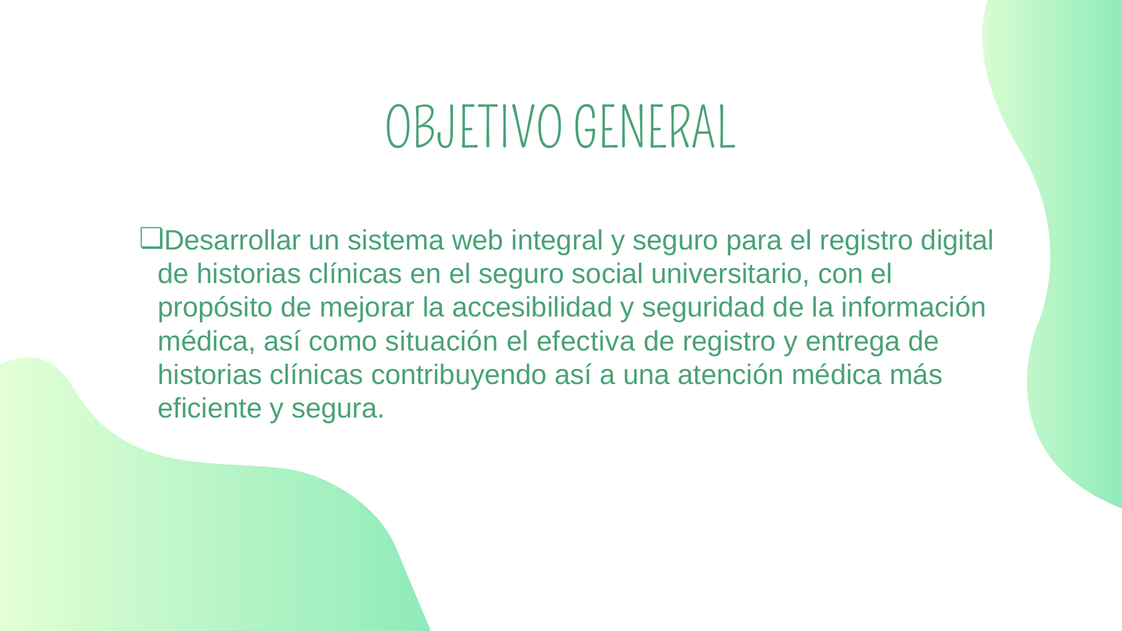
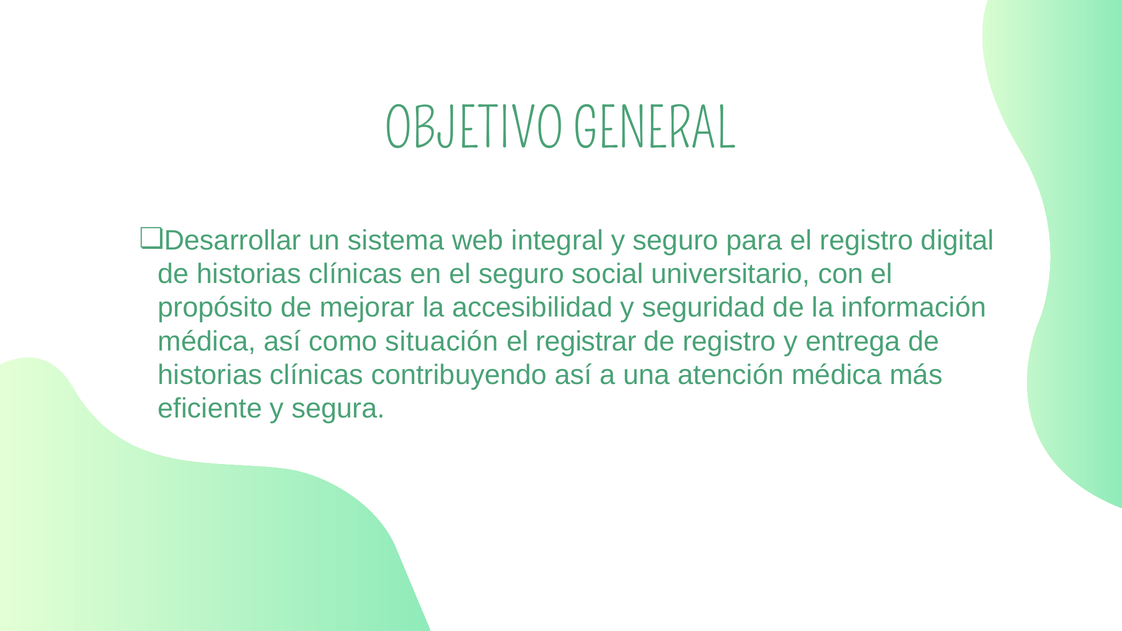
efectiva: efectiva -> registrar
